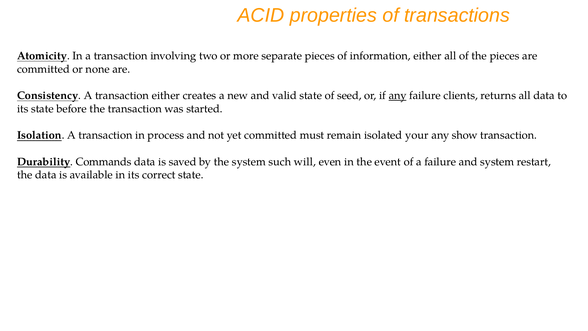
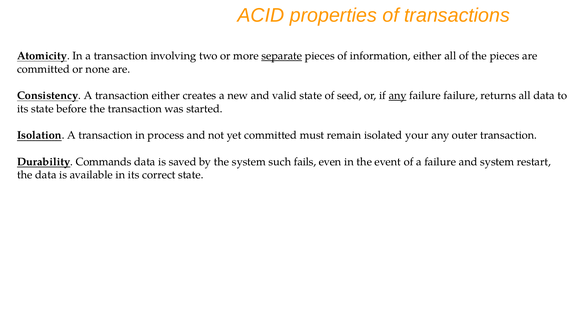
separate underline: none -> present
failure clients: clients -> failure
show: show -> outer
will: will -> fails
